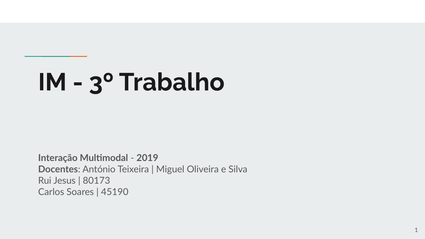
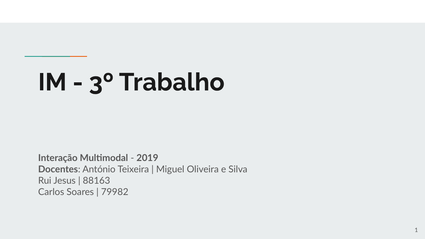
80173: 80173 -> 88163
45190: 45190 -> 79982
